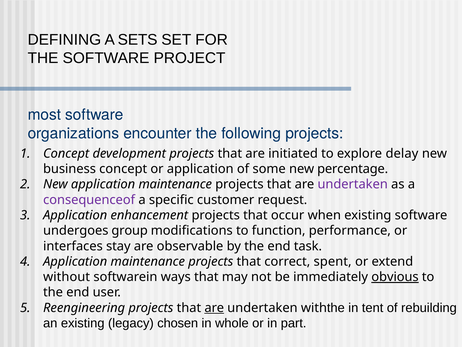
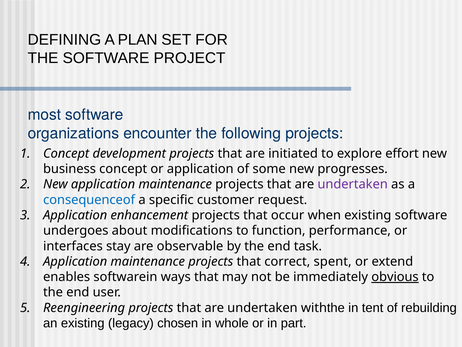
SETS: SETS -> PLAN
delay: delay -> effort
percentage: percentage -> progresses
consequenceof colour: purple -> blue
group: group -> about
without: without -> enables
are at (214, 307) underline: present -> none
